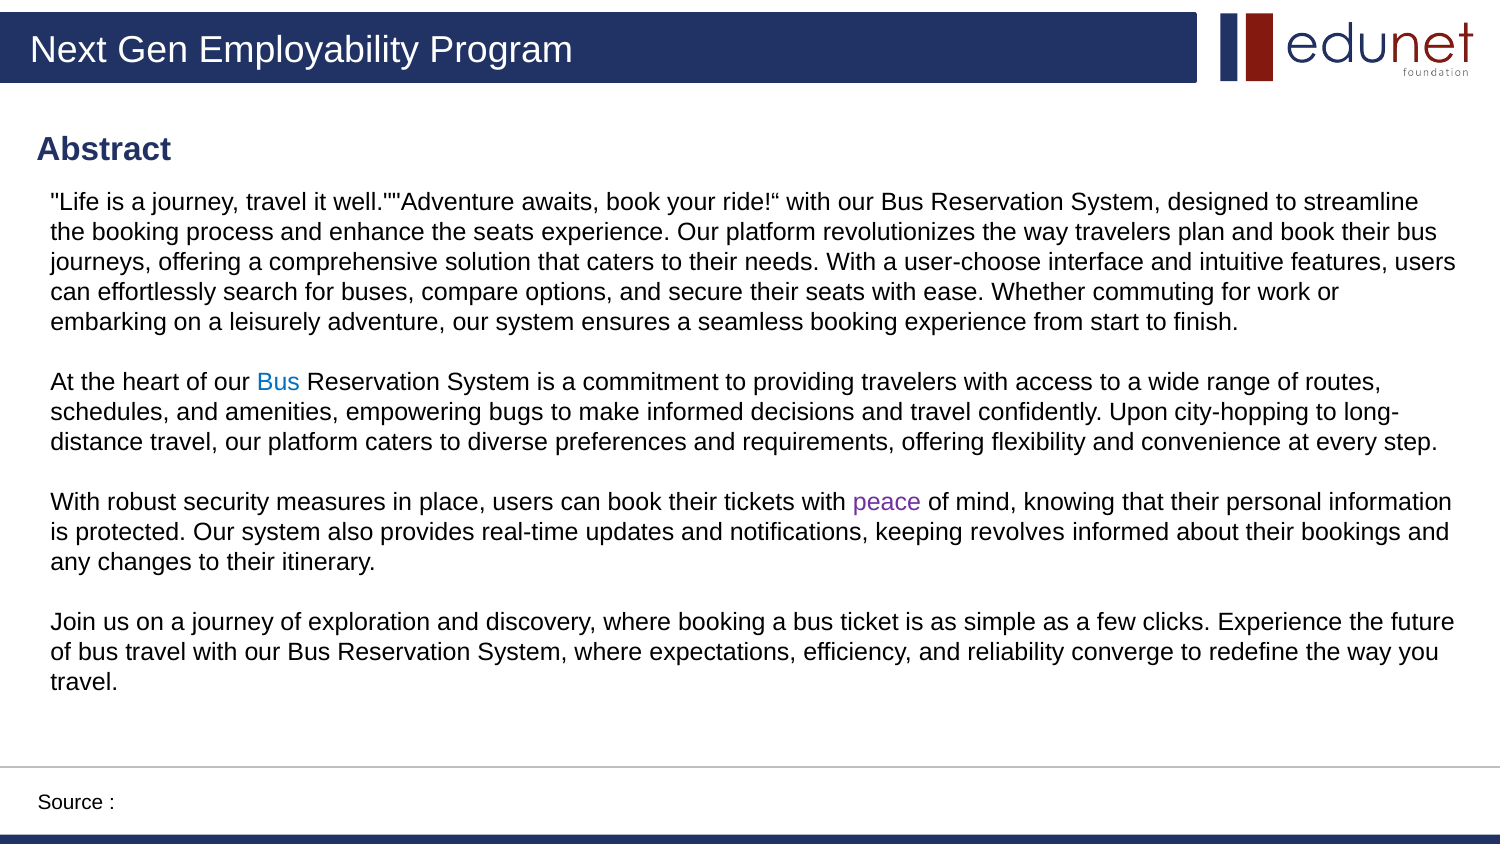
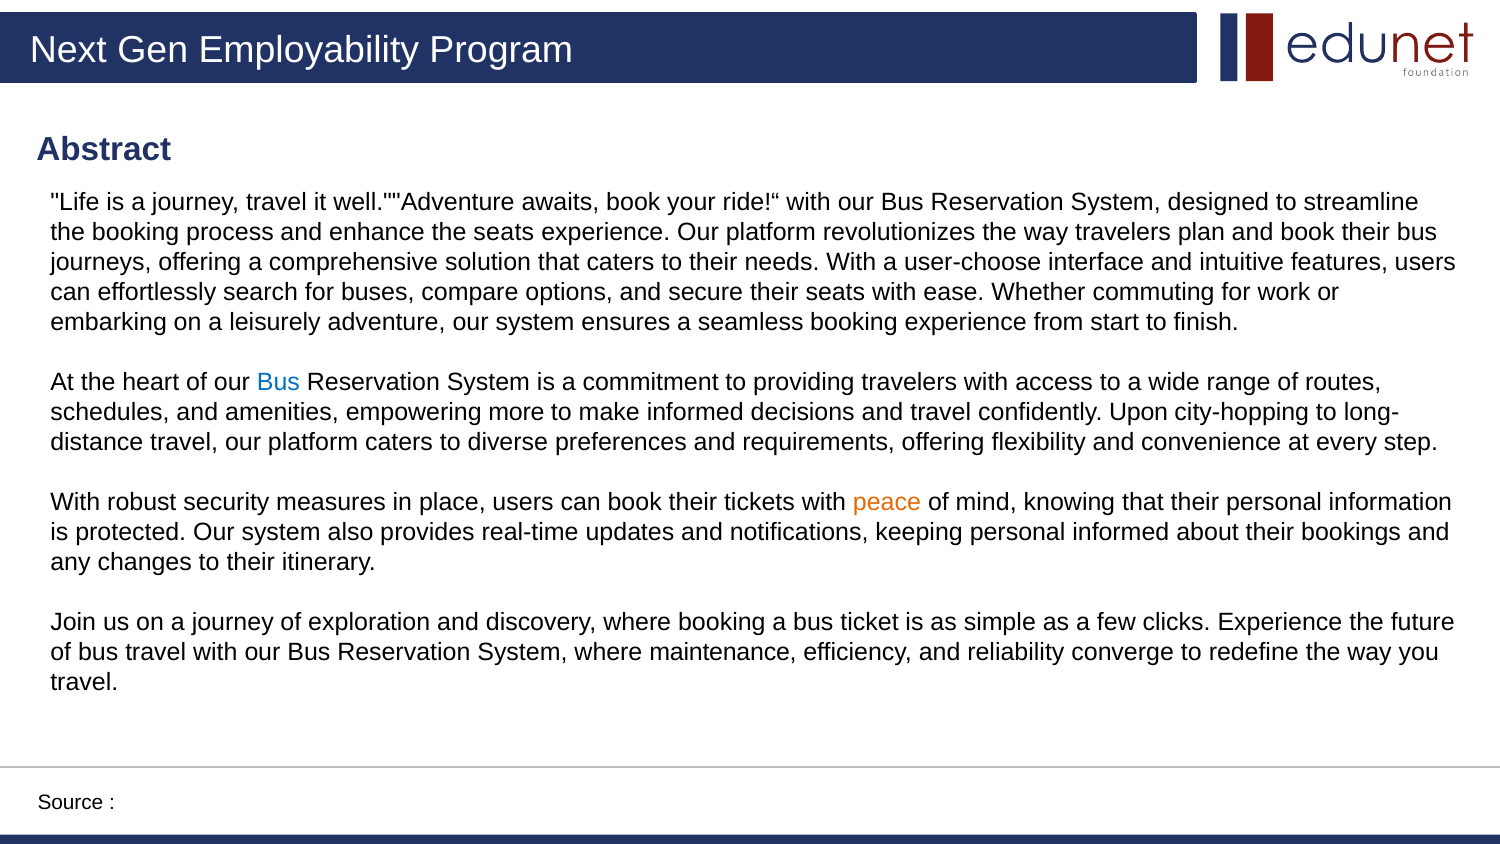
bugs: bugs -> more
peace colour: purple -> orange
keeping revolves: revolves -> personal
expectations: expectations -> maintenance
